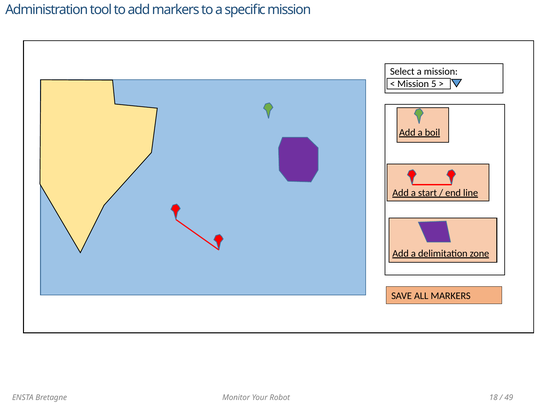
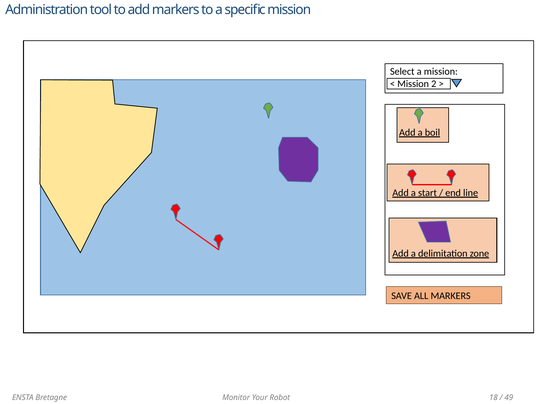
5: 5 -> 2
